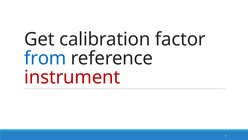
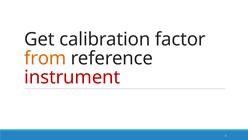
from colour: blue -> orange
